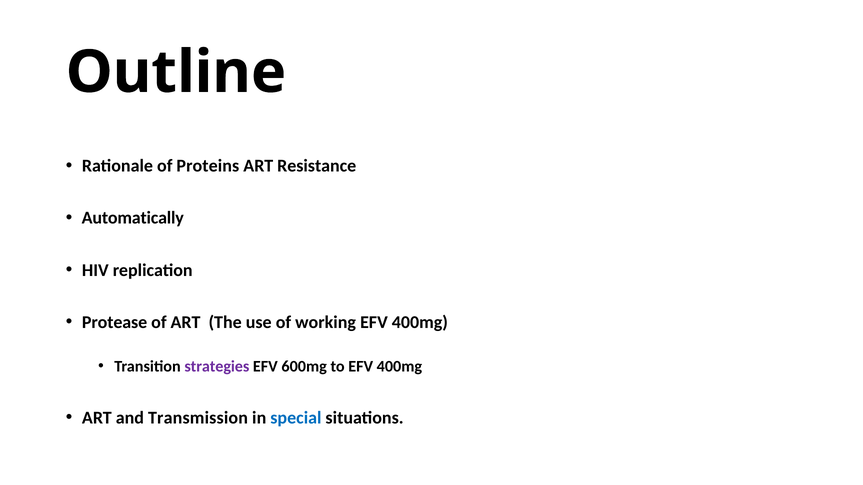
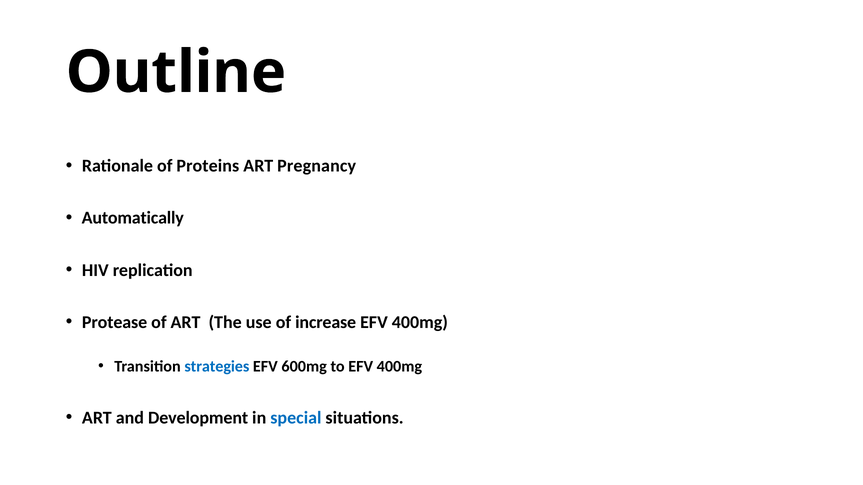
Resistance: Resistance -> Pregnancy
working: working -> increase
strategies colour: purple -> blue
Transmission: Transmission -> Development
